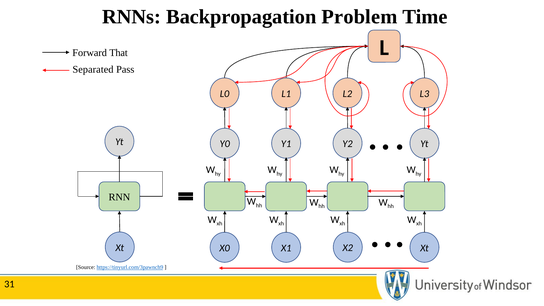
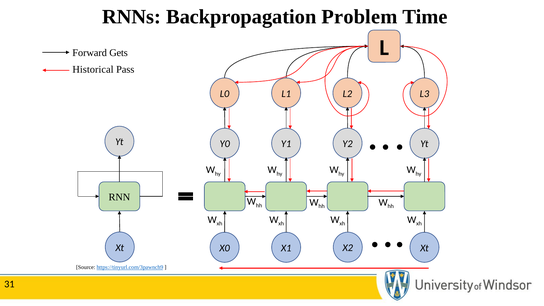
That: That -> Gets
Separated: Separated -> Historical
